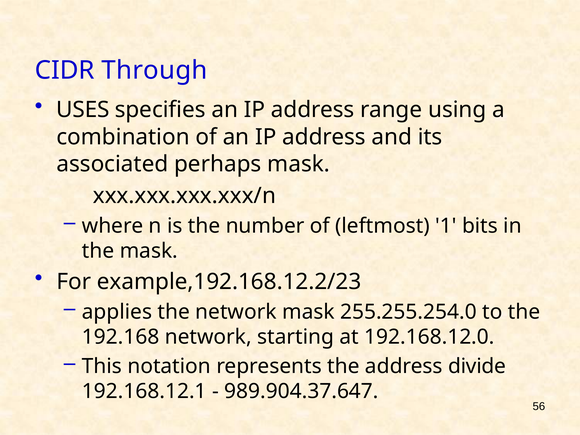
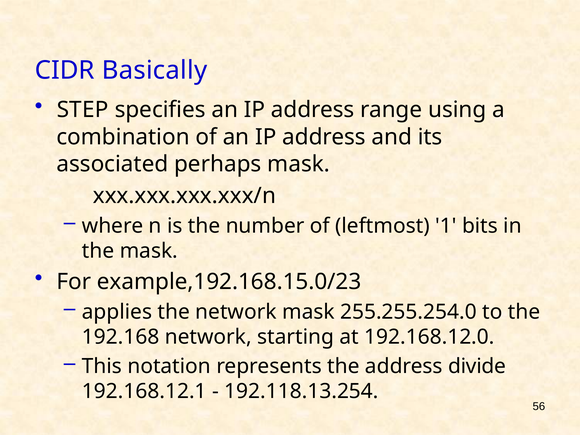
Through: Through -> Basically
USES: USES -> STEP
example,192.168.12.2/23: example,192.168.12.2/23 -> example,192.168.15.0/23
989.904.37.647: 989.904.37.647 -> 192.118.13.254
